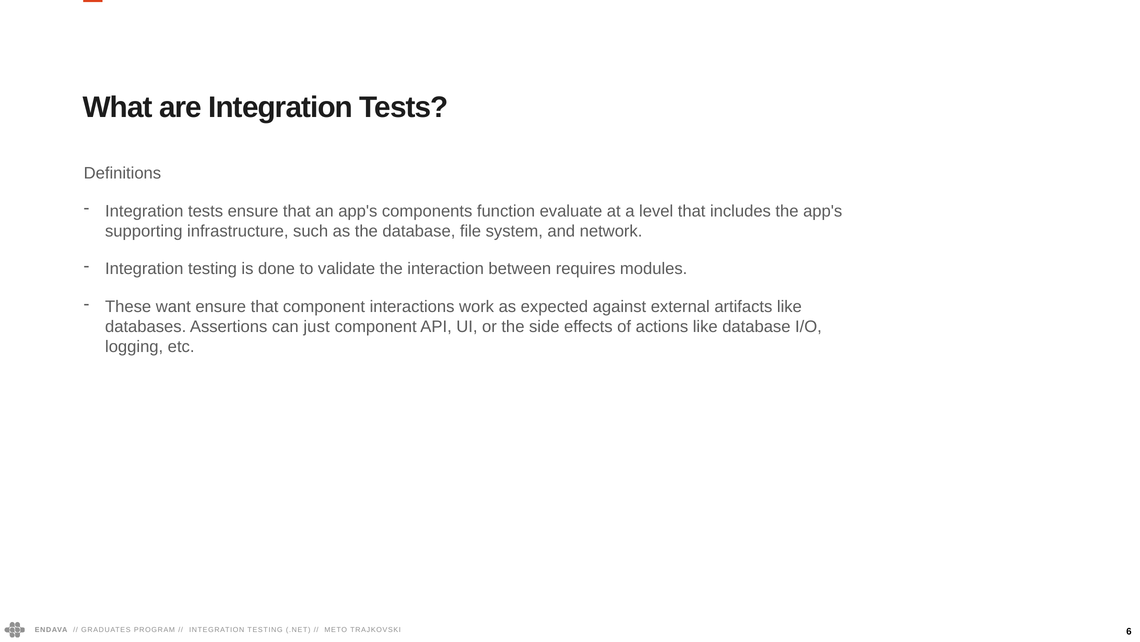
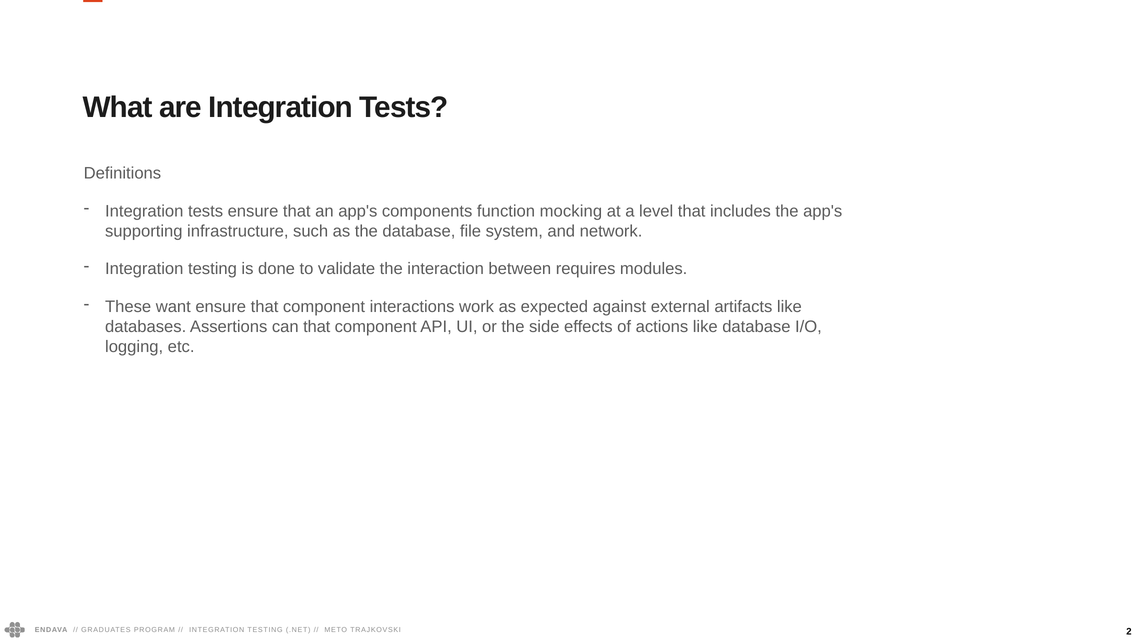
evaluate: evaluate -> mocking
can just: just -> that
6: 6 -> 2
